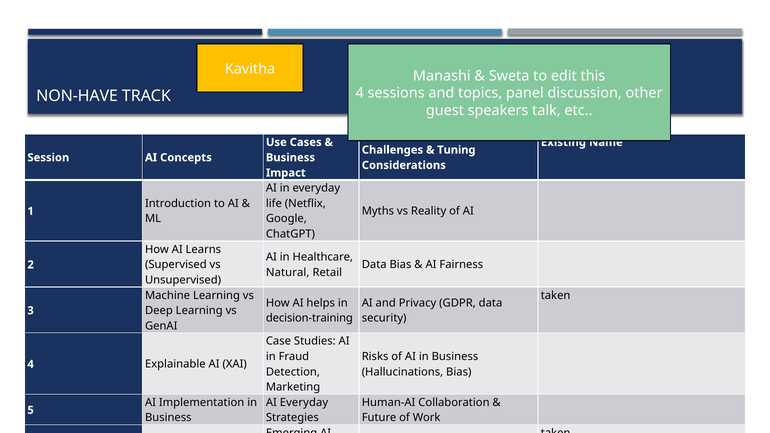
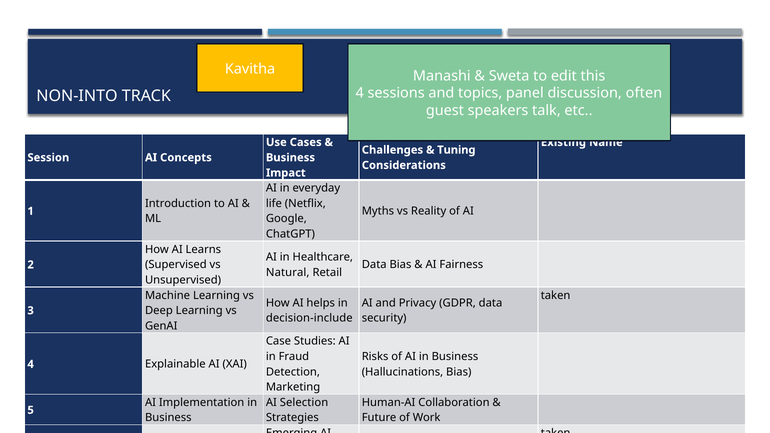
other: other -> often
NON-HAVE: NON-HAVE -> NON-INTO
decision-training: decision-training -> decision-include
AI Everyday: Everyday -> Selection
